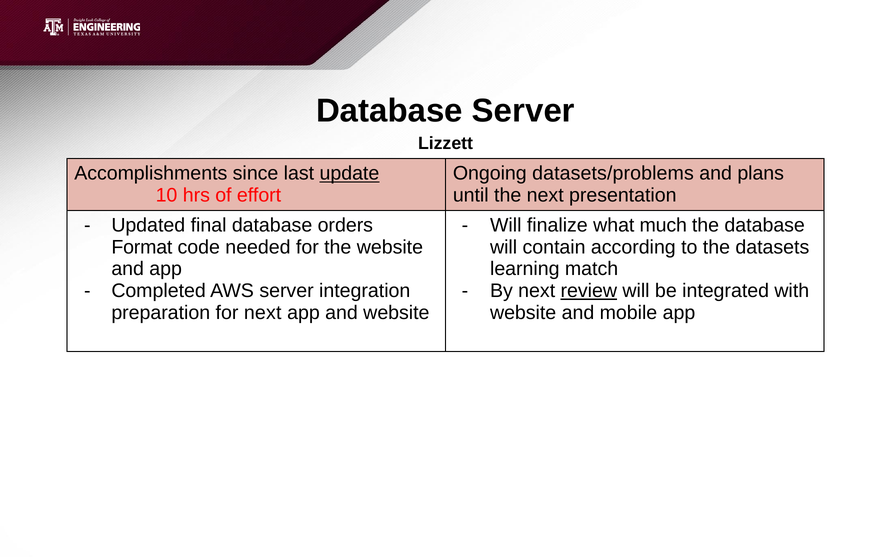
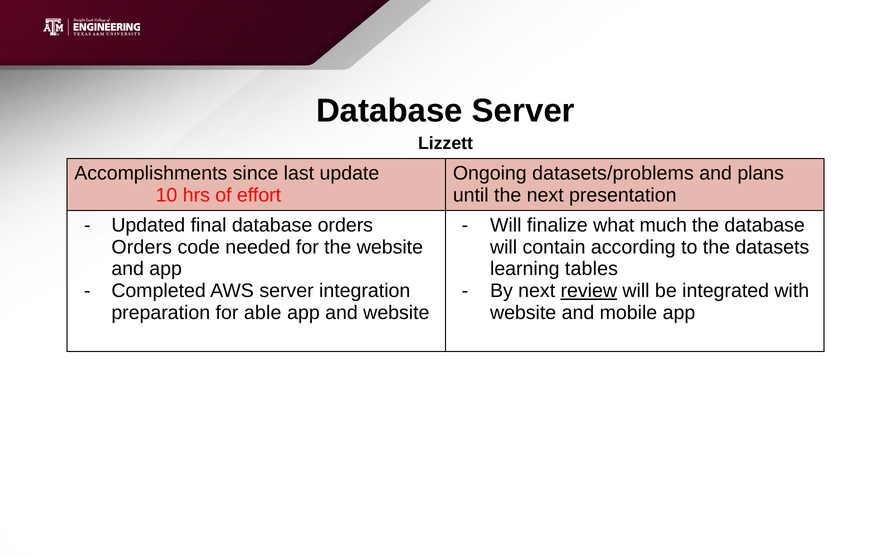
update underline: present -> none
Format at (142, 247): Format -> Orders
match: match -> tables
for next: next -> able
